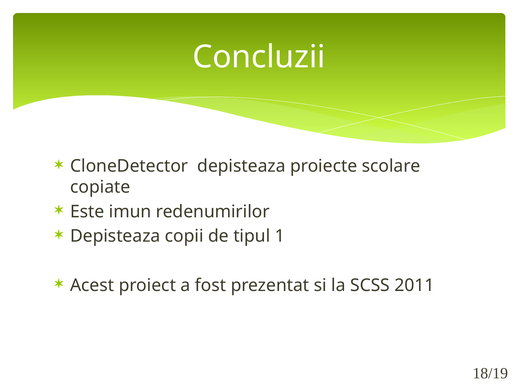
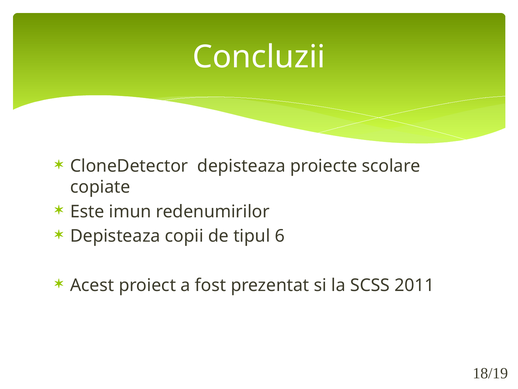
1: 1 -> 6
